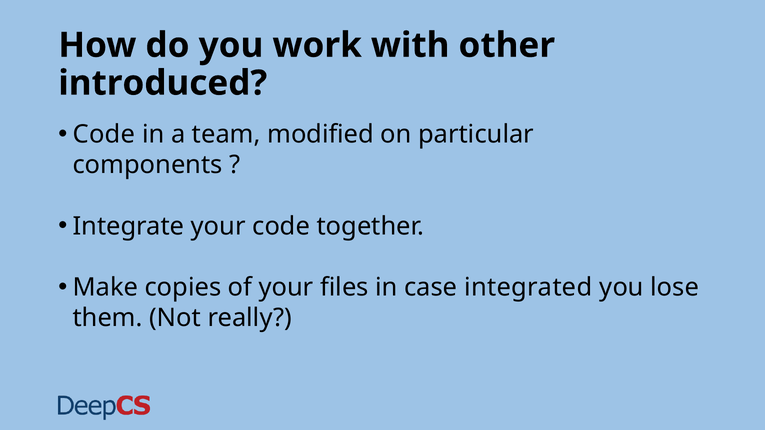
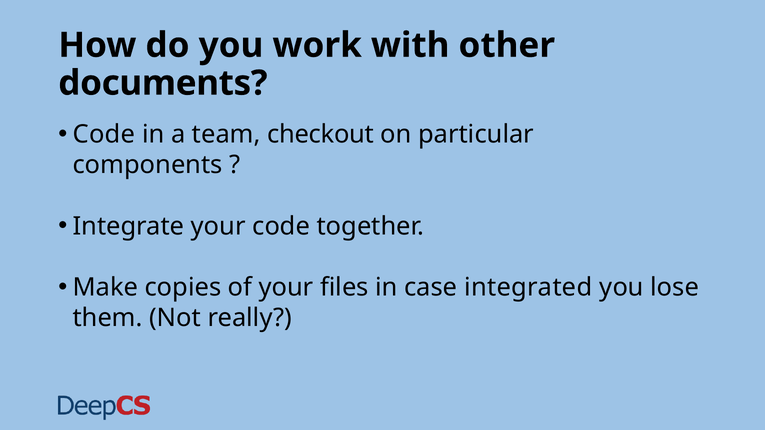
introduced: introduced -> documents
modified: modified -> checkout
